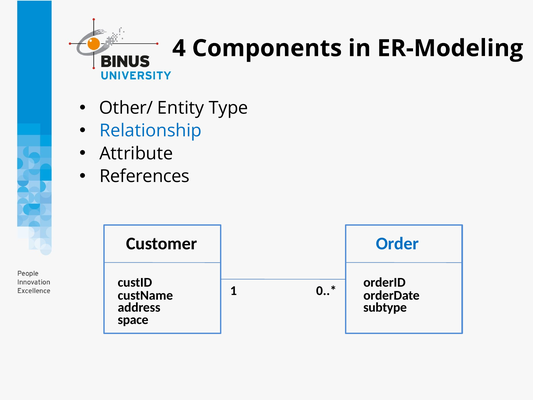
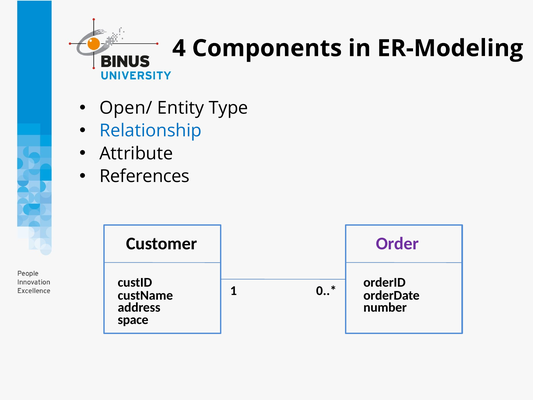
Other/: Other/ -> Open/
Order colour: blue -> purple
subtype: subtype -> number
